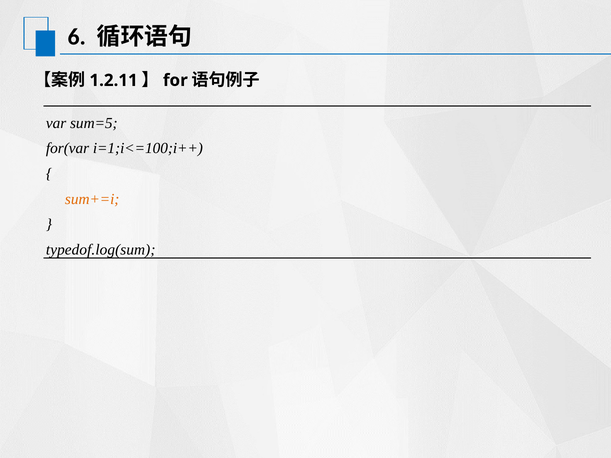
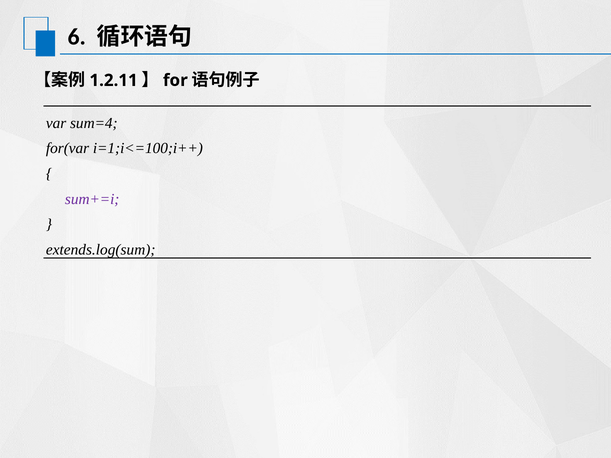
sum=5: sum=5 -> sum=4
sum+=i colour: orange -> purple
typedof.log(sum: typedof.log(sum -> extends.log(sum
